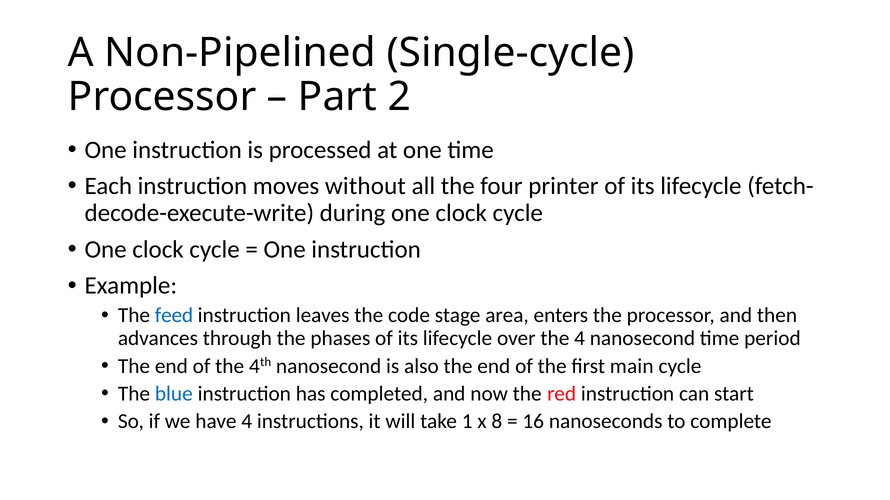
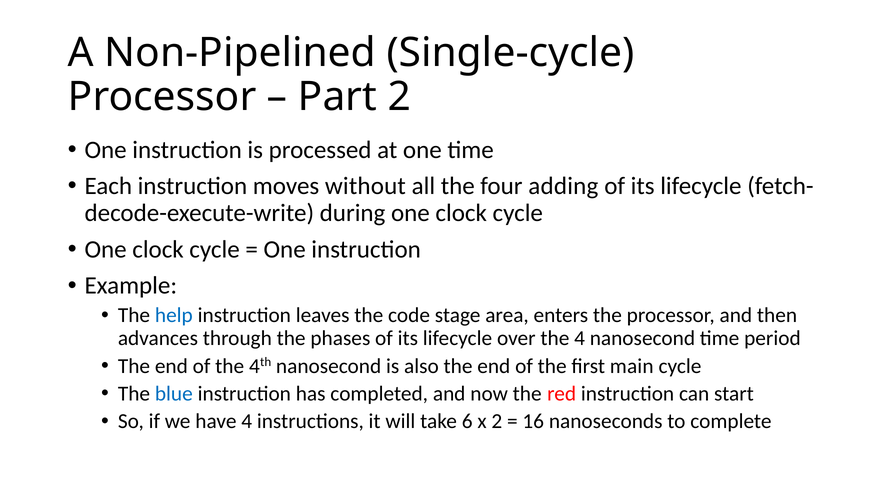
printer: printer -> adding
feed: feed -> help
1: 1 -> 6
x 8: 8 -> 2
